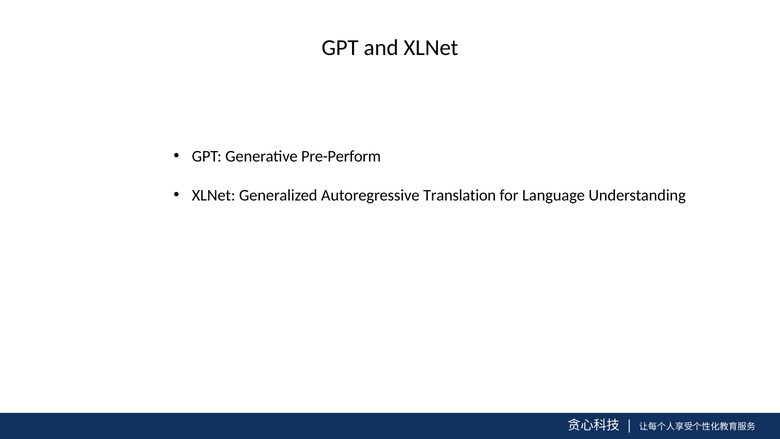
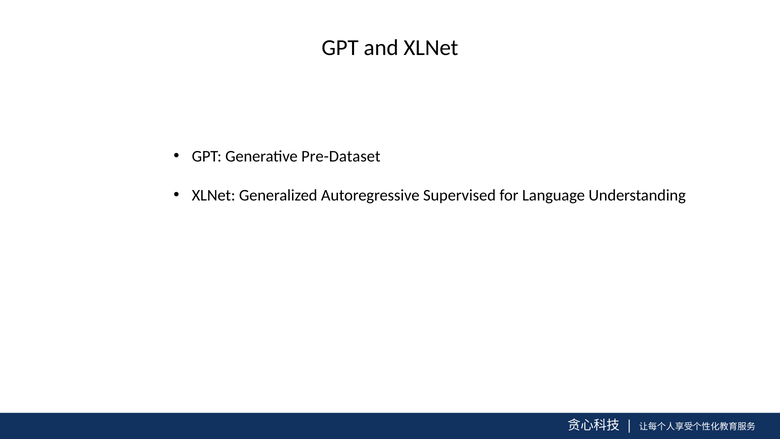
Pre-Perform: Pre-Perform -> Pre-Dataset
Translation: Translation -> Supervised
